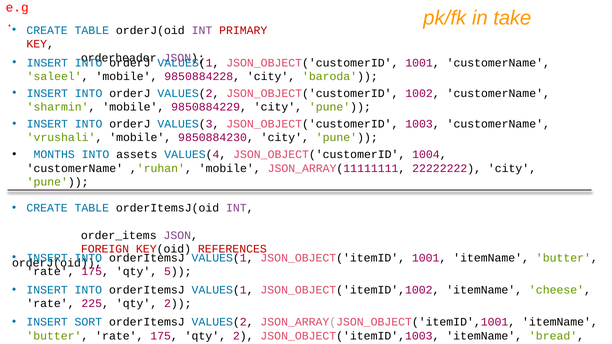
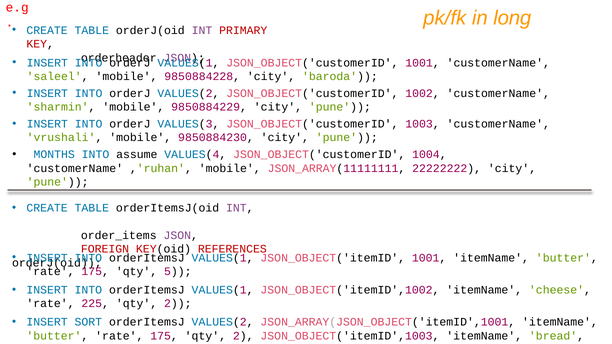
take: take -> long
assets: assets -> assume
